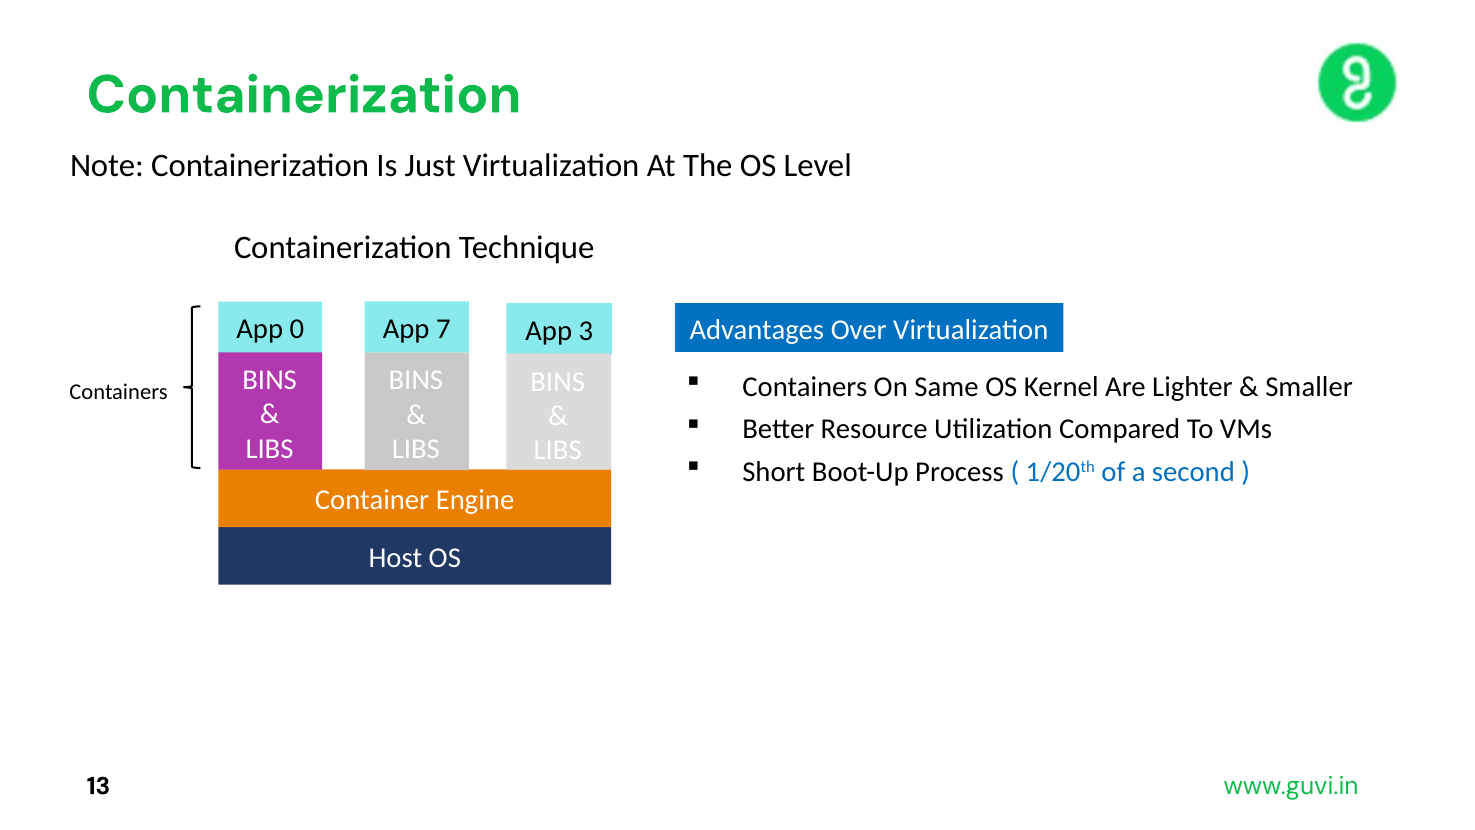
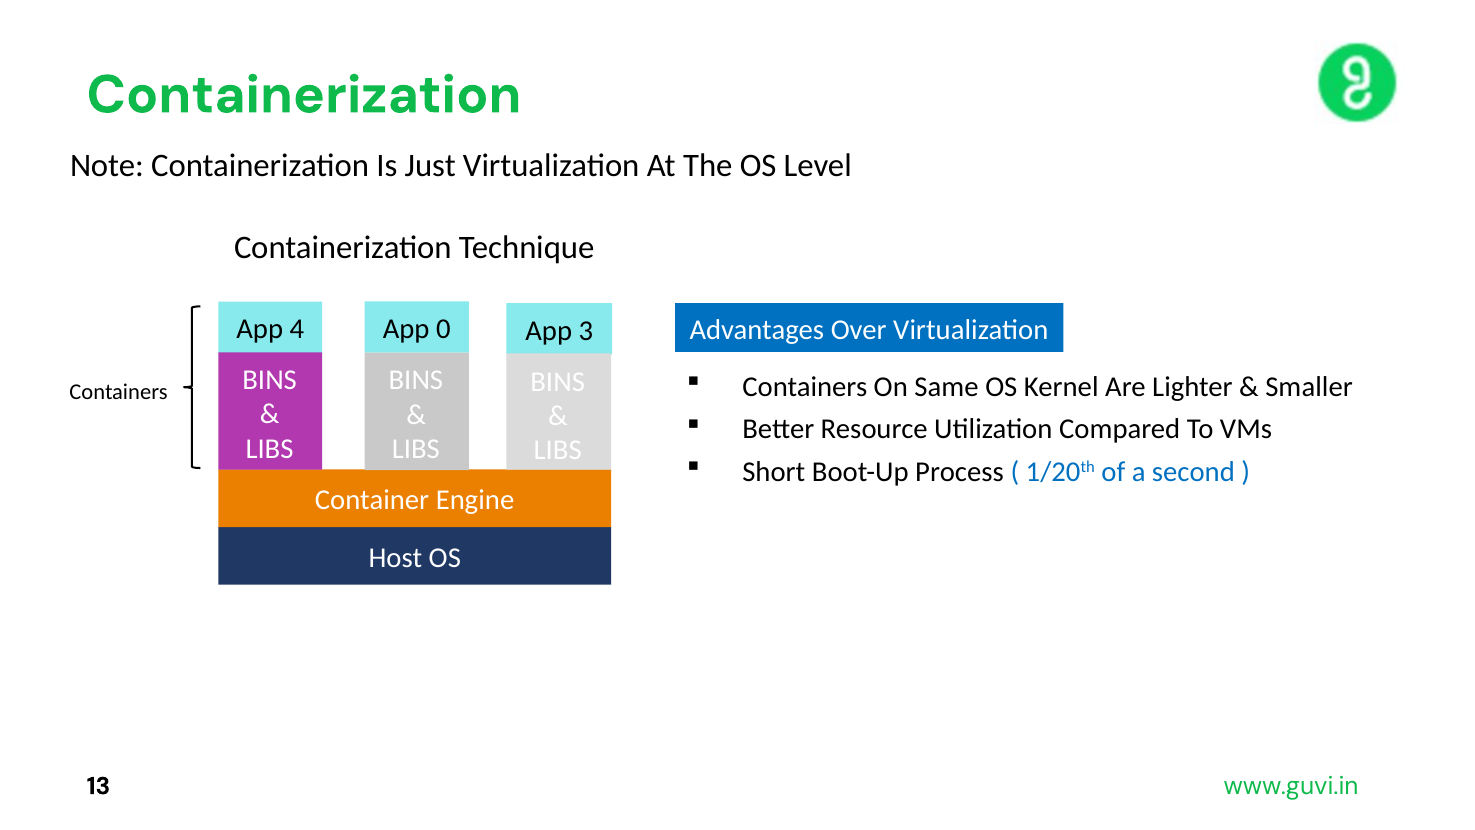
0: 0 -> 4
7: 7 -> 0
